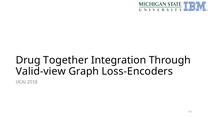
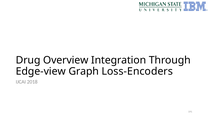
Together: Together -> Overview
Valid-view: Valid-view -> Edge-view
